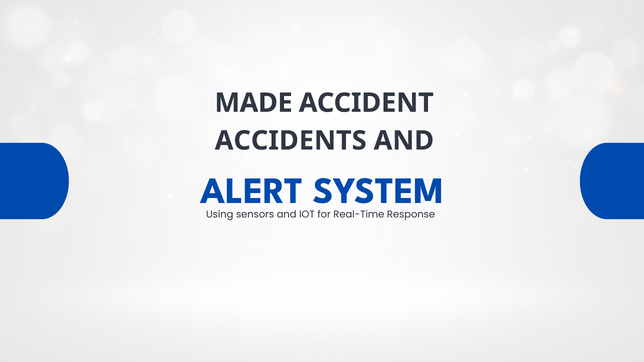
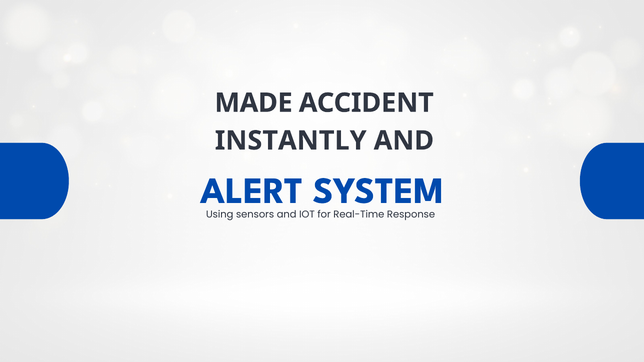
ACCIDENTS: ACCIDENTS -> INSTANTLY
